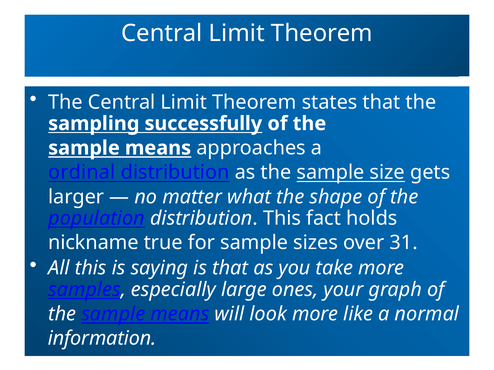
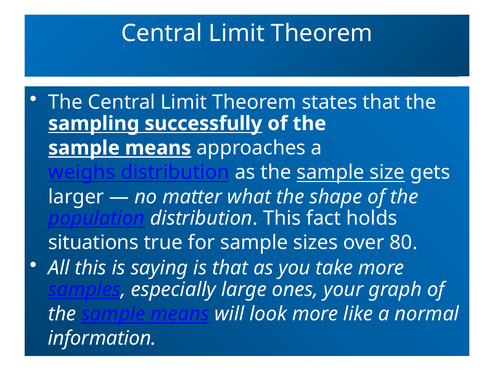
ordinal: ordinal -> weighs
nickname: nickname -> situations
31: 31 -> 80
